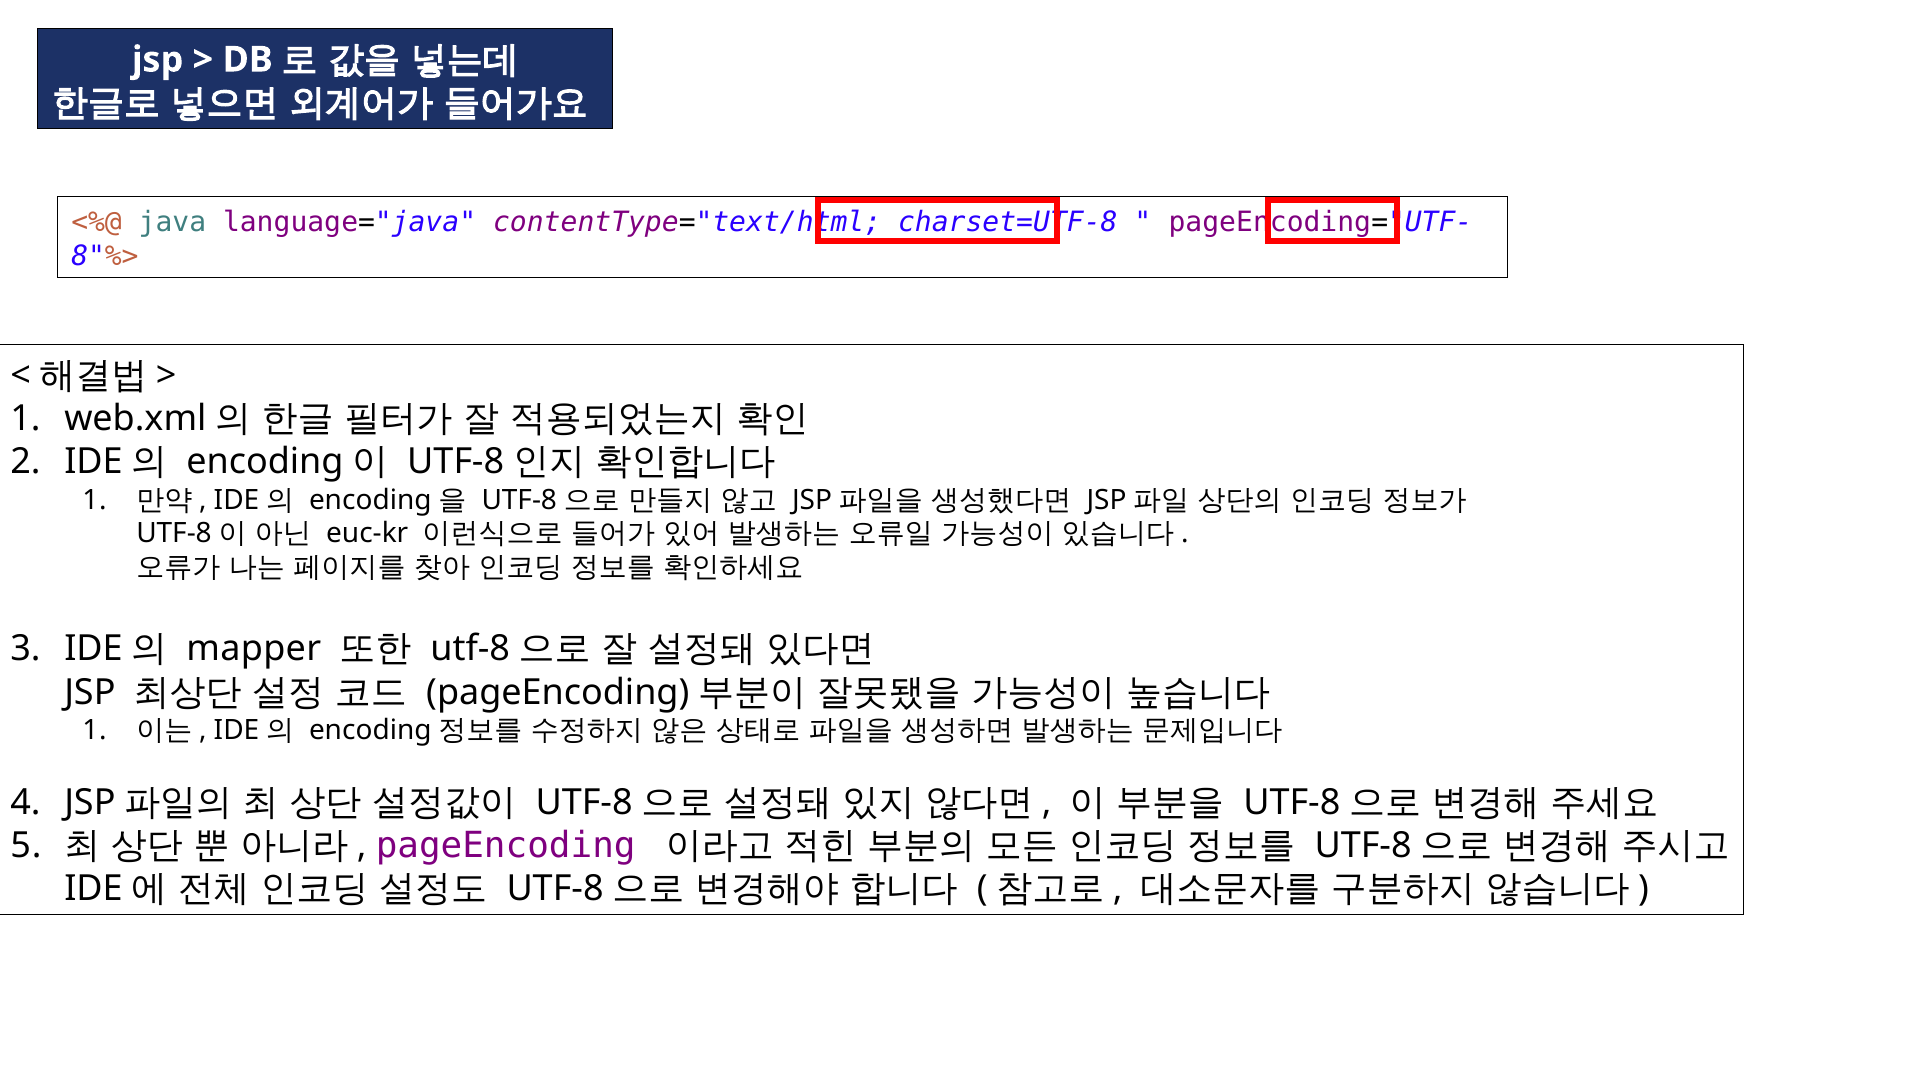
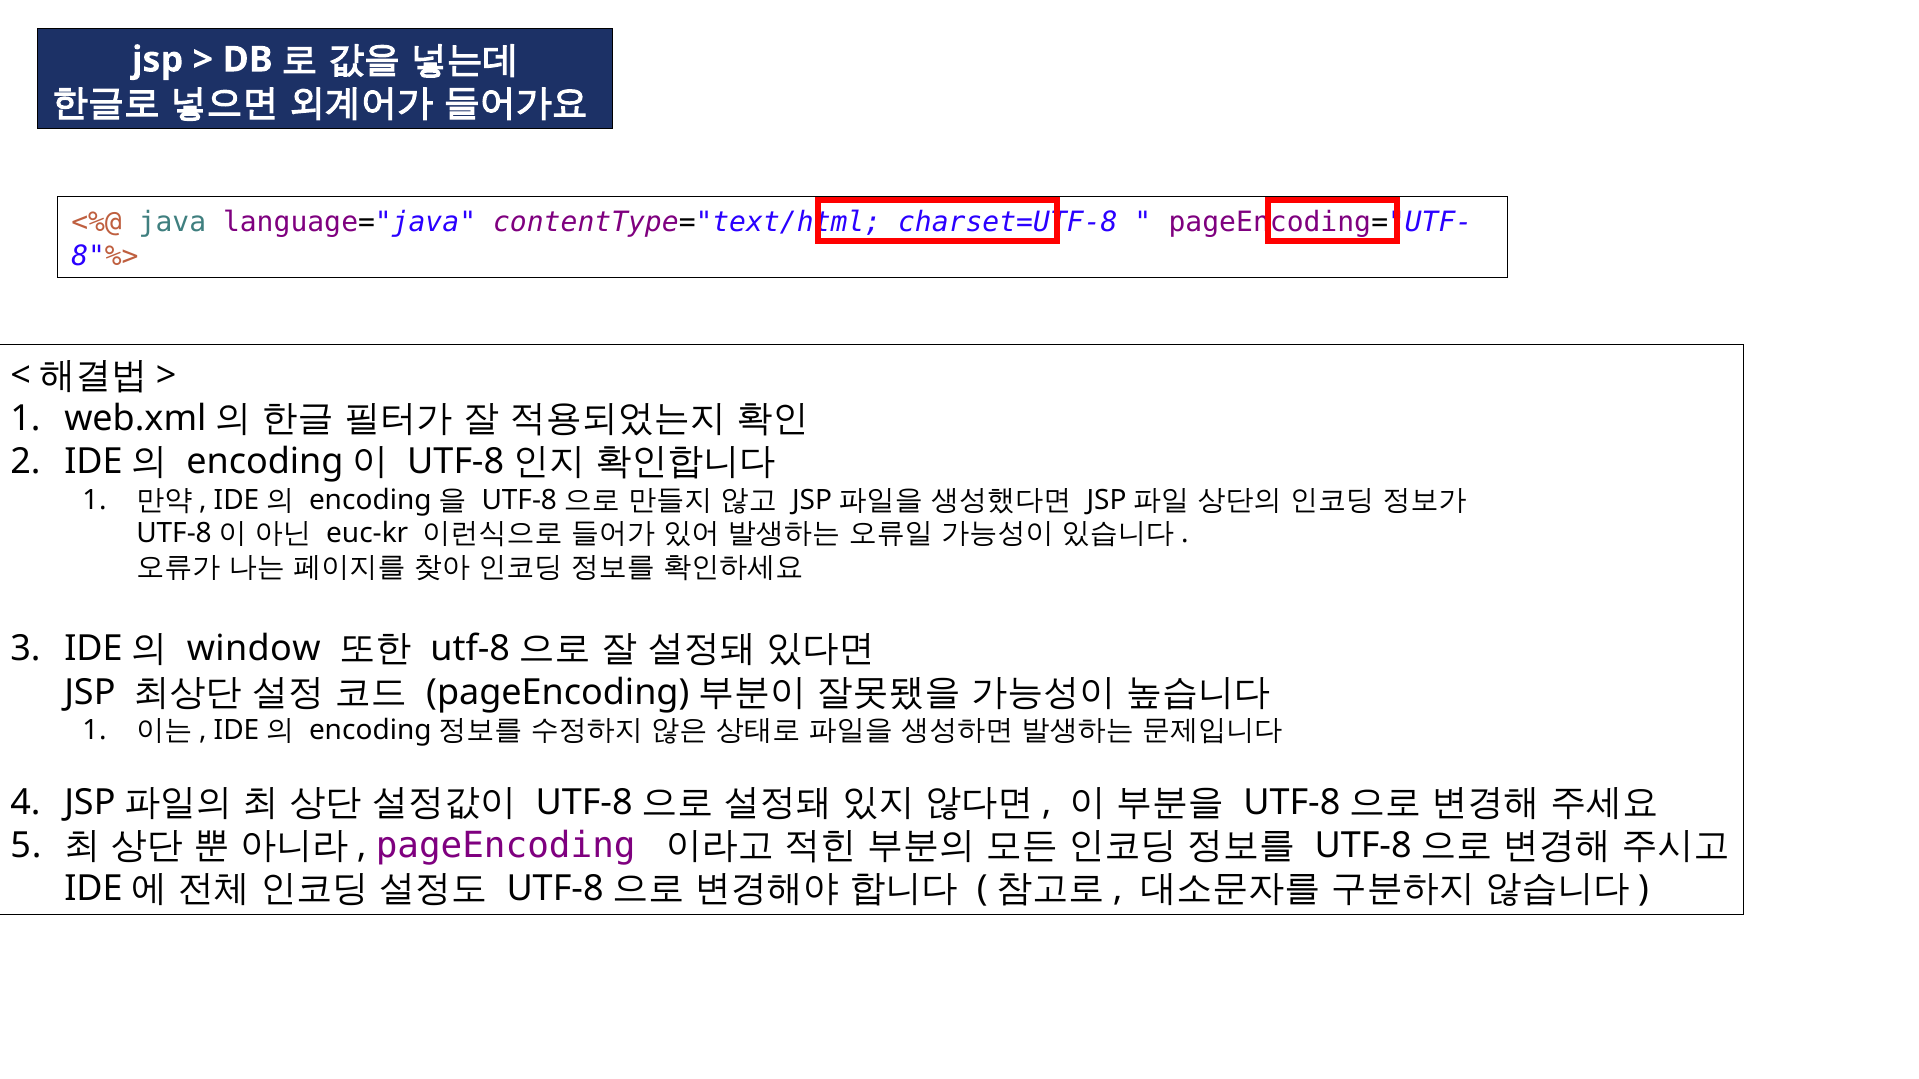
mapper: mapper -> window
